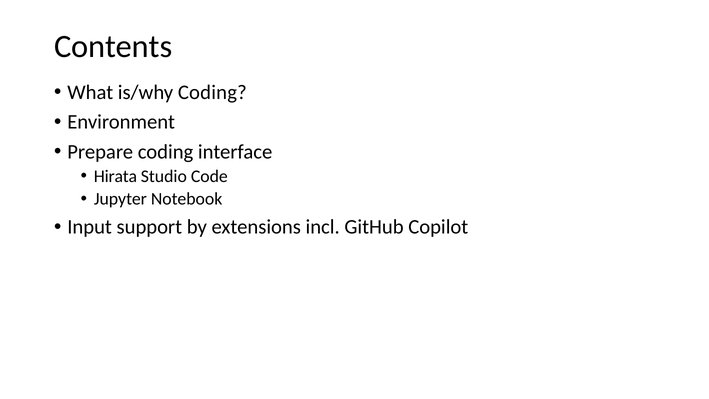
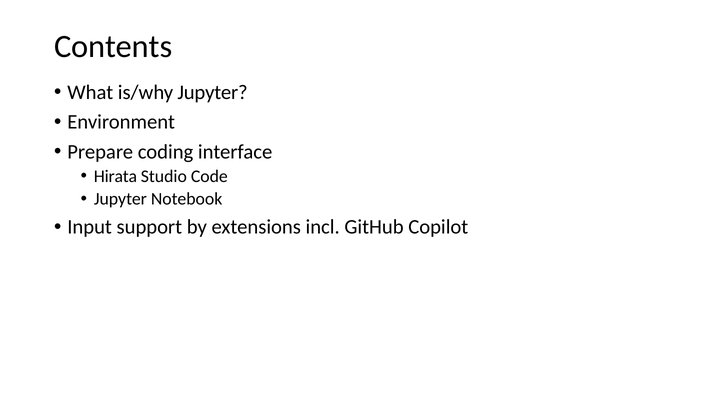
is/why Coding: Coding -> Jupyter
